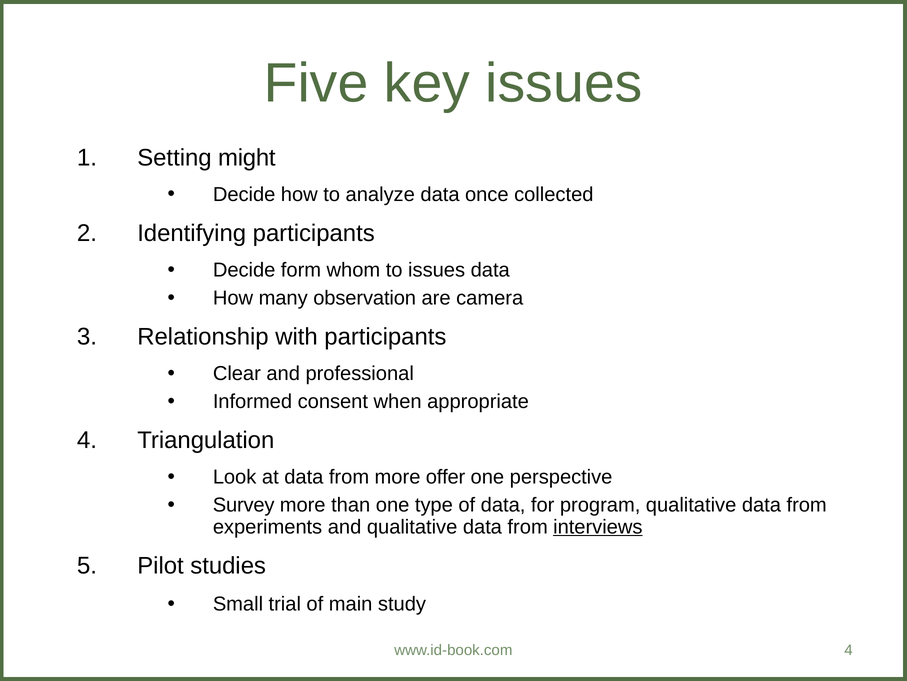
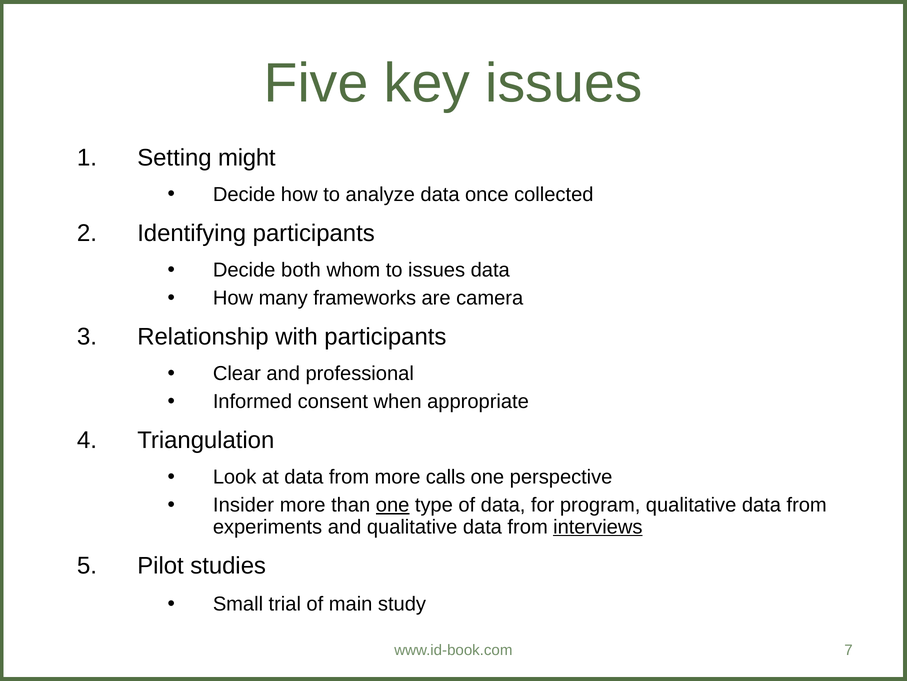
form: form -> both
observation: observation -> frameworks
offer: offer -> calls
Survey: Survey -> Insider
one at (393, 505) underline: none -> present
www.id-book.com 4: 4 -> 7
